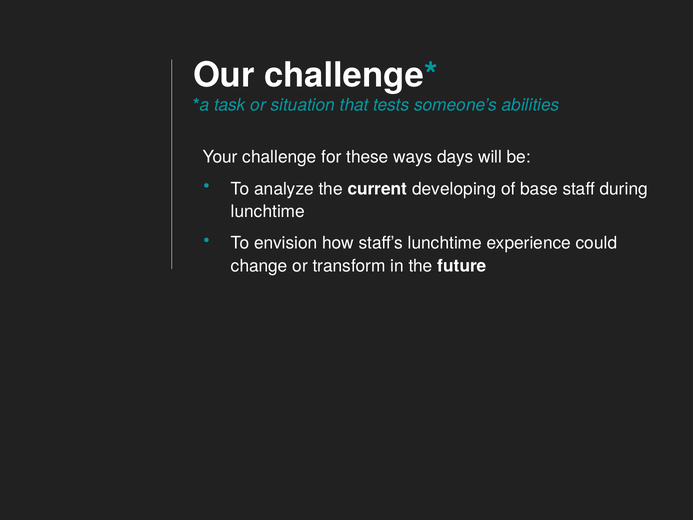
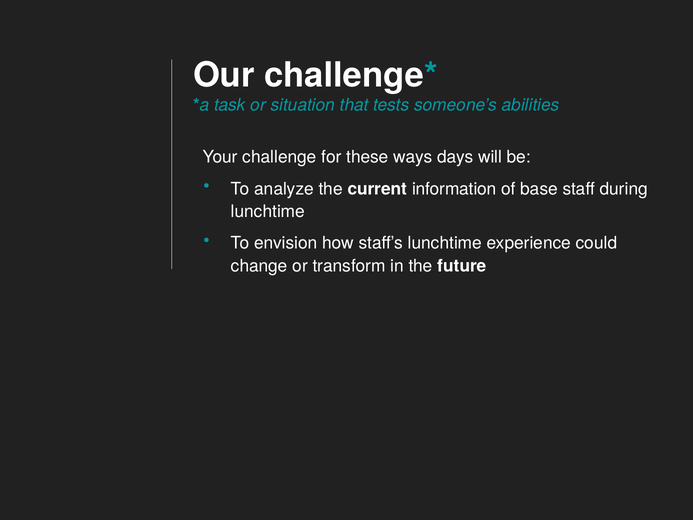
developing: developing -> information
